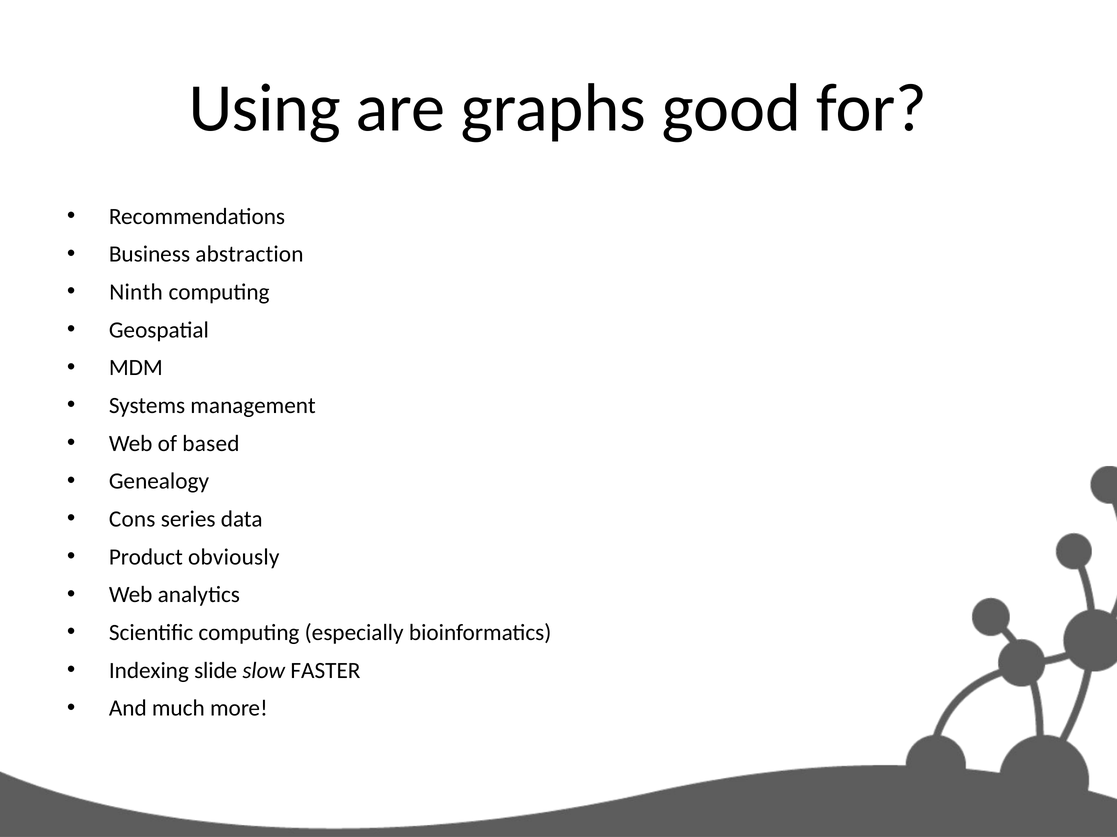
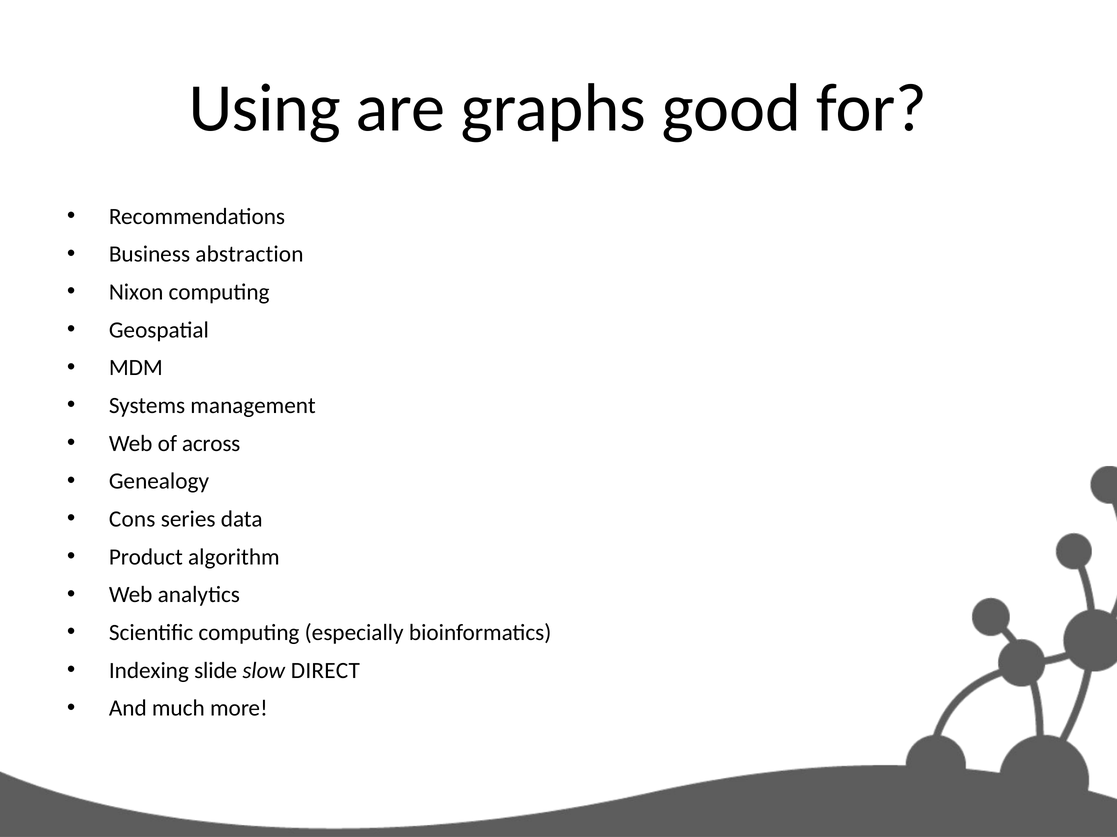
Ninth: Ninth -> Nixon
based: based -> across
obviously: obviously -> algorithm
FASTER: FASTER -> DIRECT
